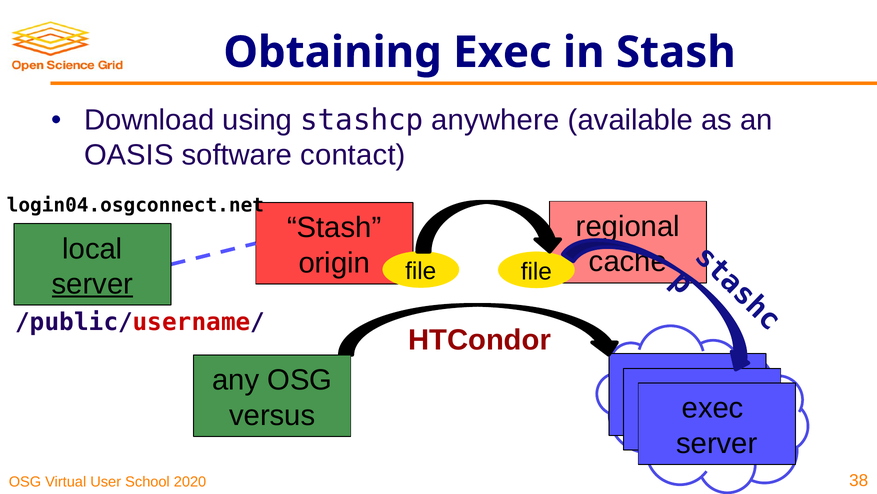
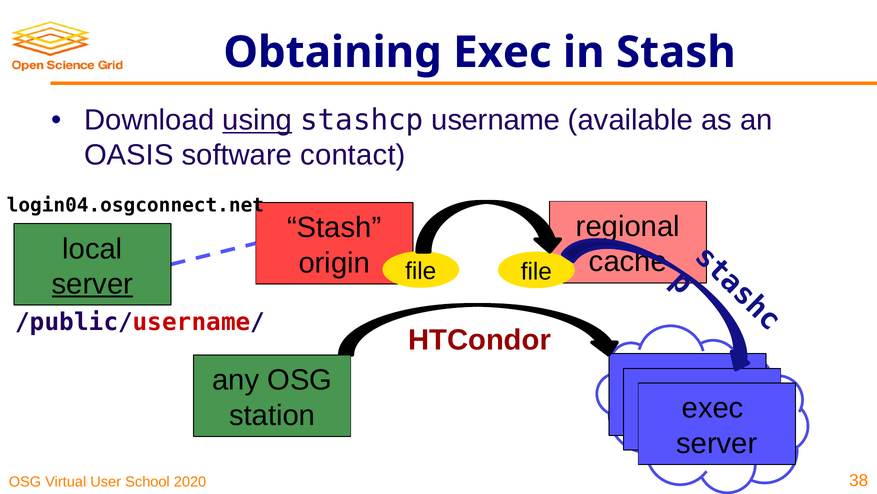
using underline: none -> present
anywhere: anywhere -> username
versus: versus -> station
